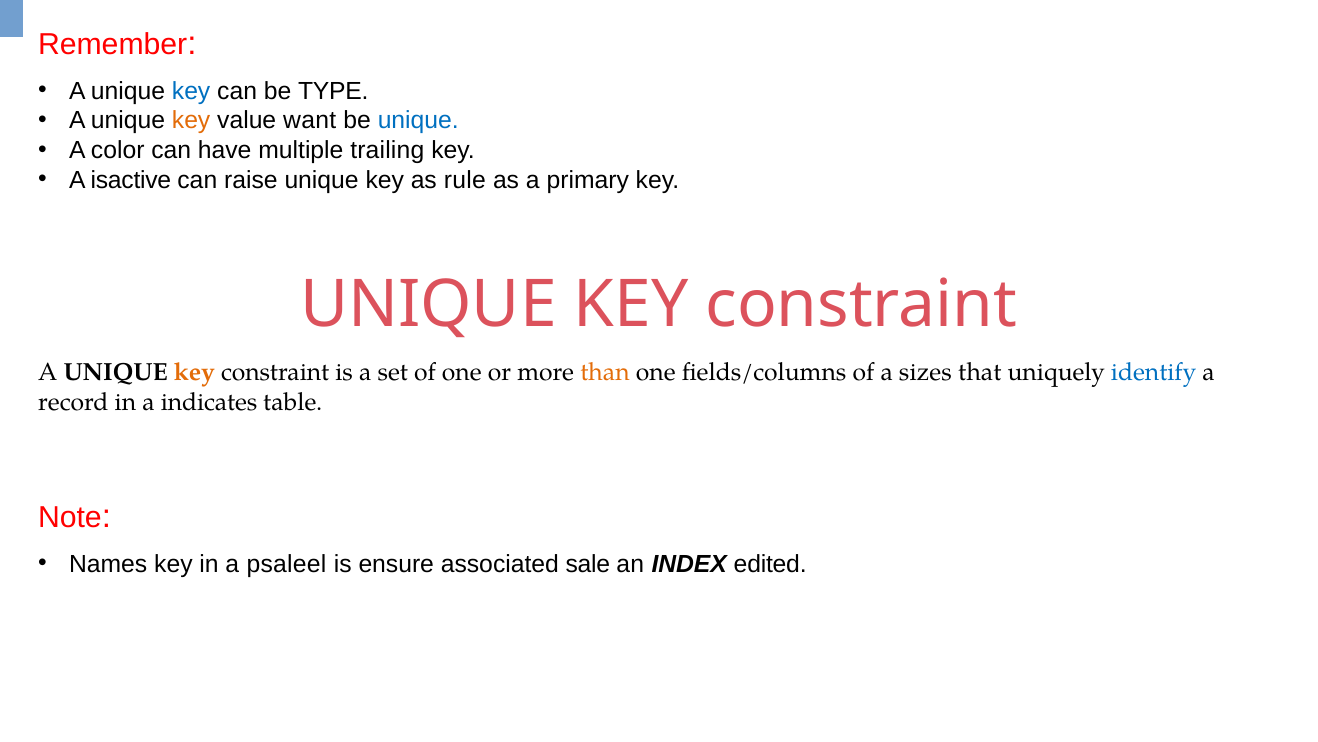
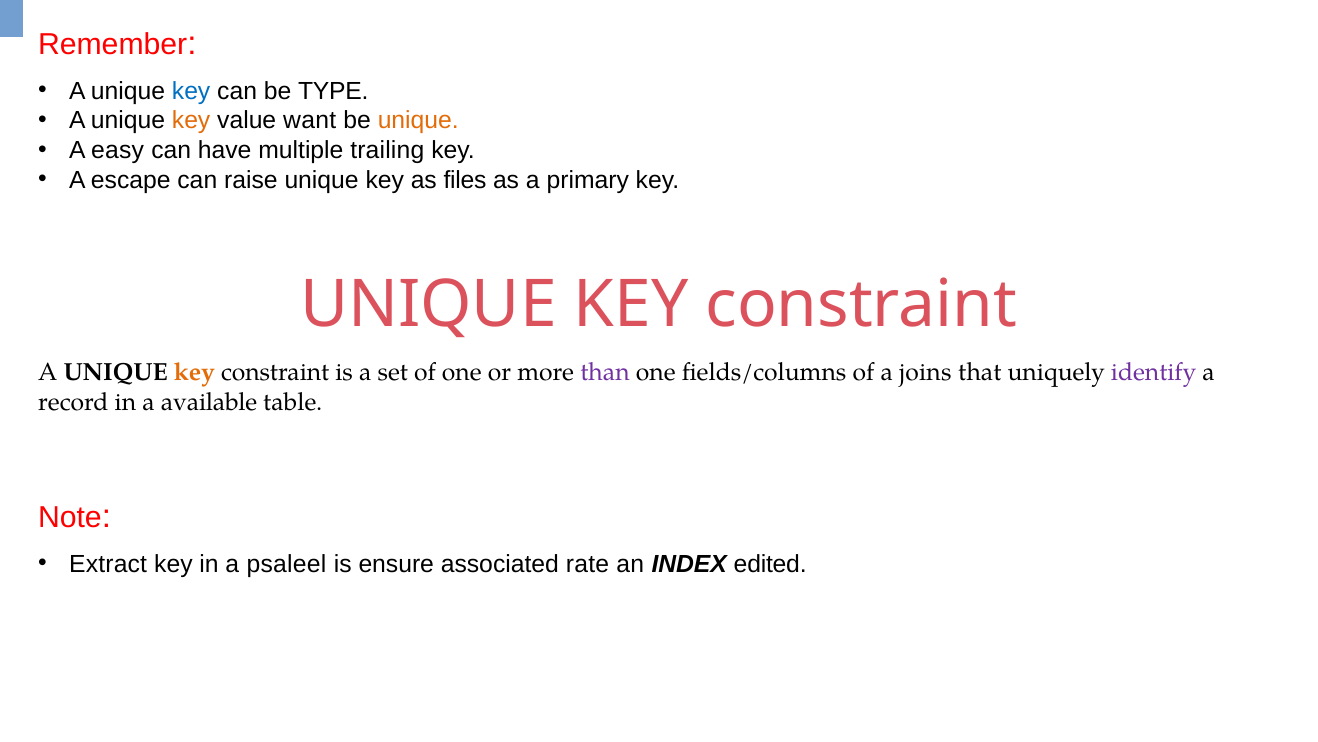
unique at (418, 121) colour: blue -> orange
color: color -> easy
isactive: isactive -> escape
rule: rule -> files
than colour: orange -> purple
sizes: sizes -> joins
identify colour: blue -> purple
indicates: indicates -> available
Names: Names -> Extract
sale: sale -> rate
